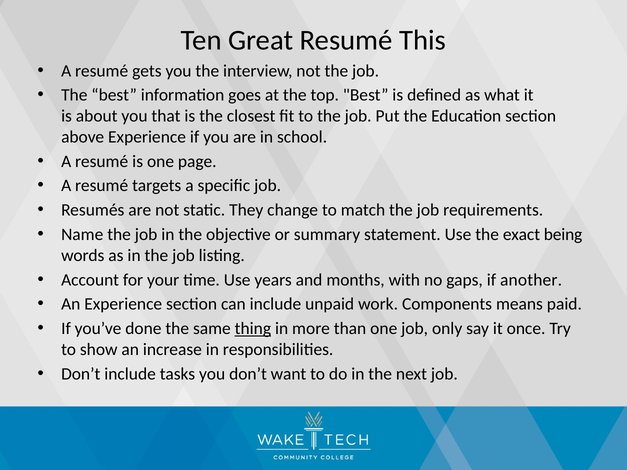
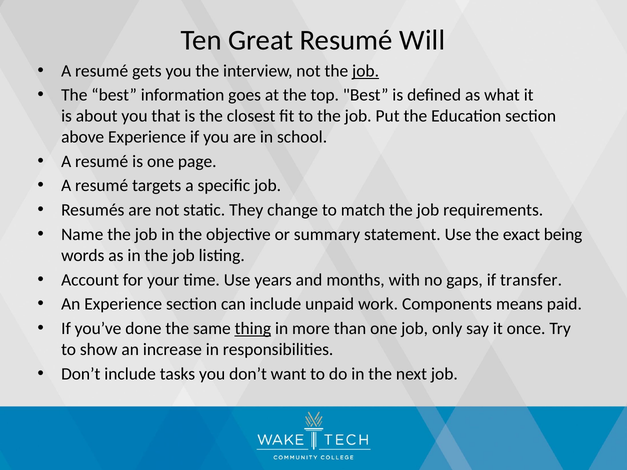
This: This -> Will
job at (366, 71) underline: none -> present
another: another -> transfer
